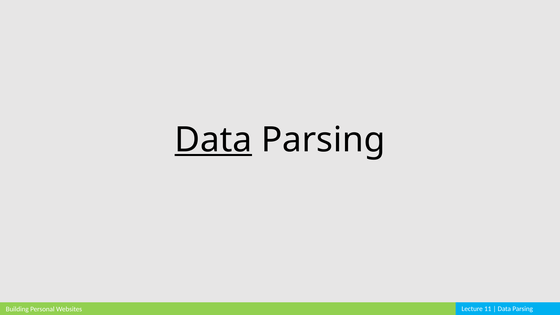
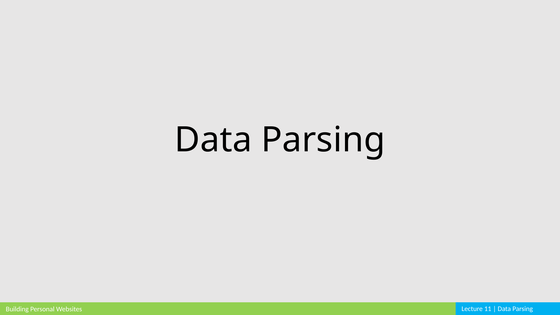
Data at (213, 140) underline: present -> none
